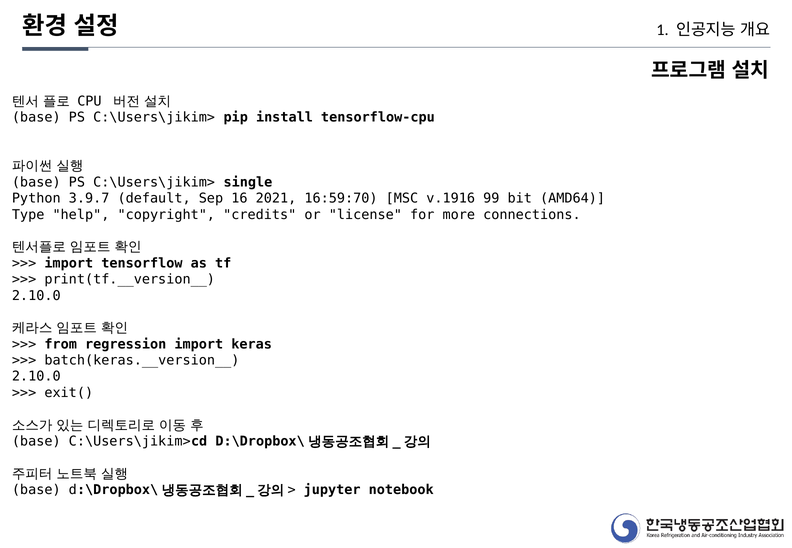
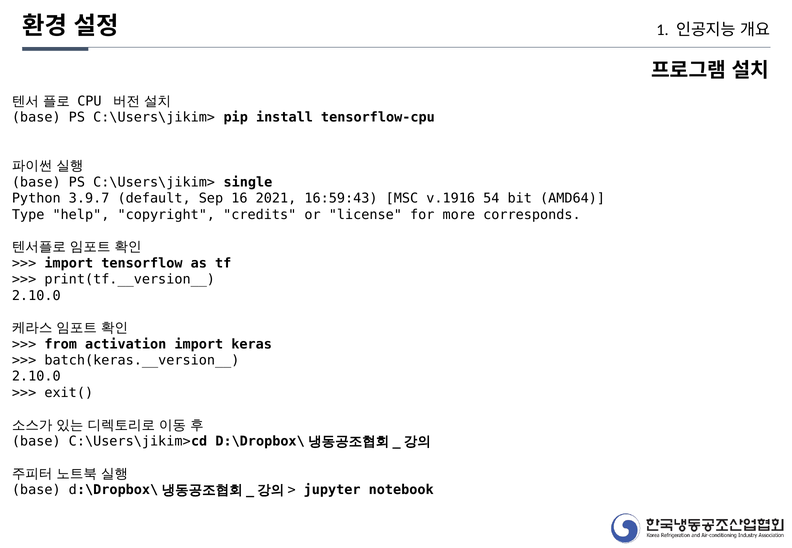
16:59:70: 16:59:70 -> 16:59:43
99: 99 -> 54
connections: connections -> corresponds
regression: regression -> activation
